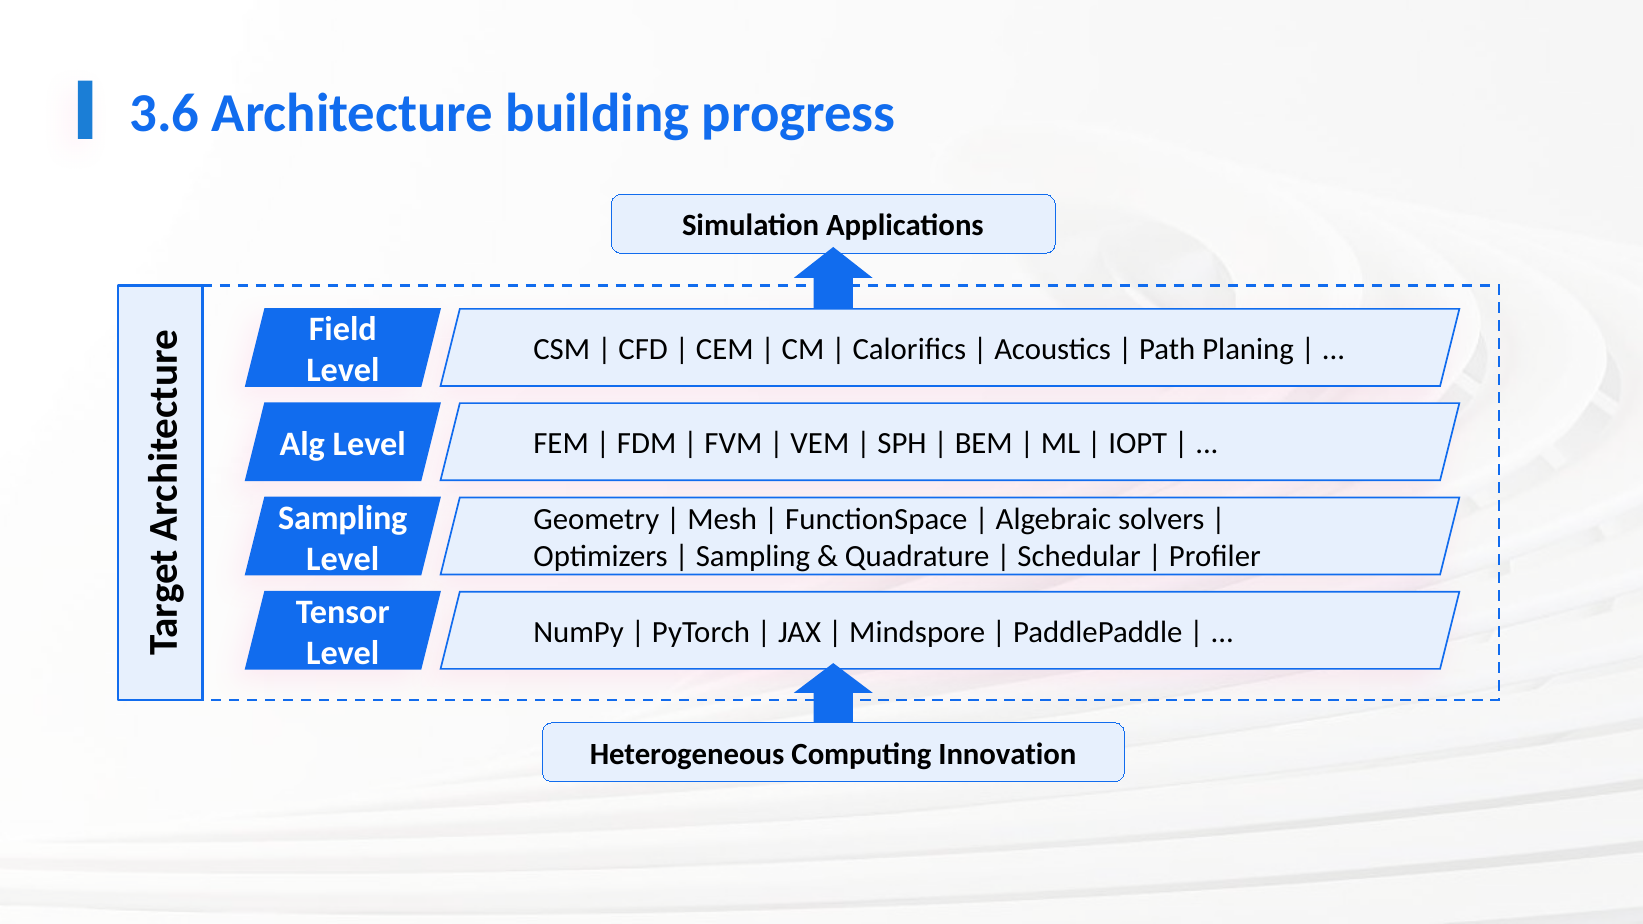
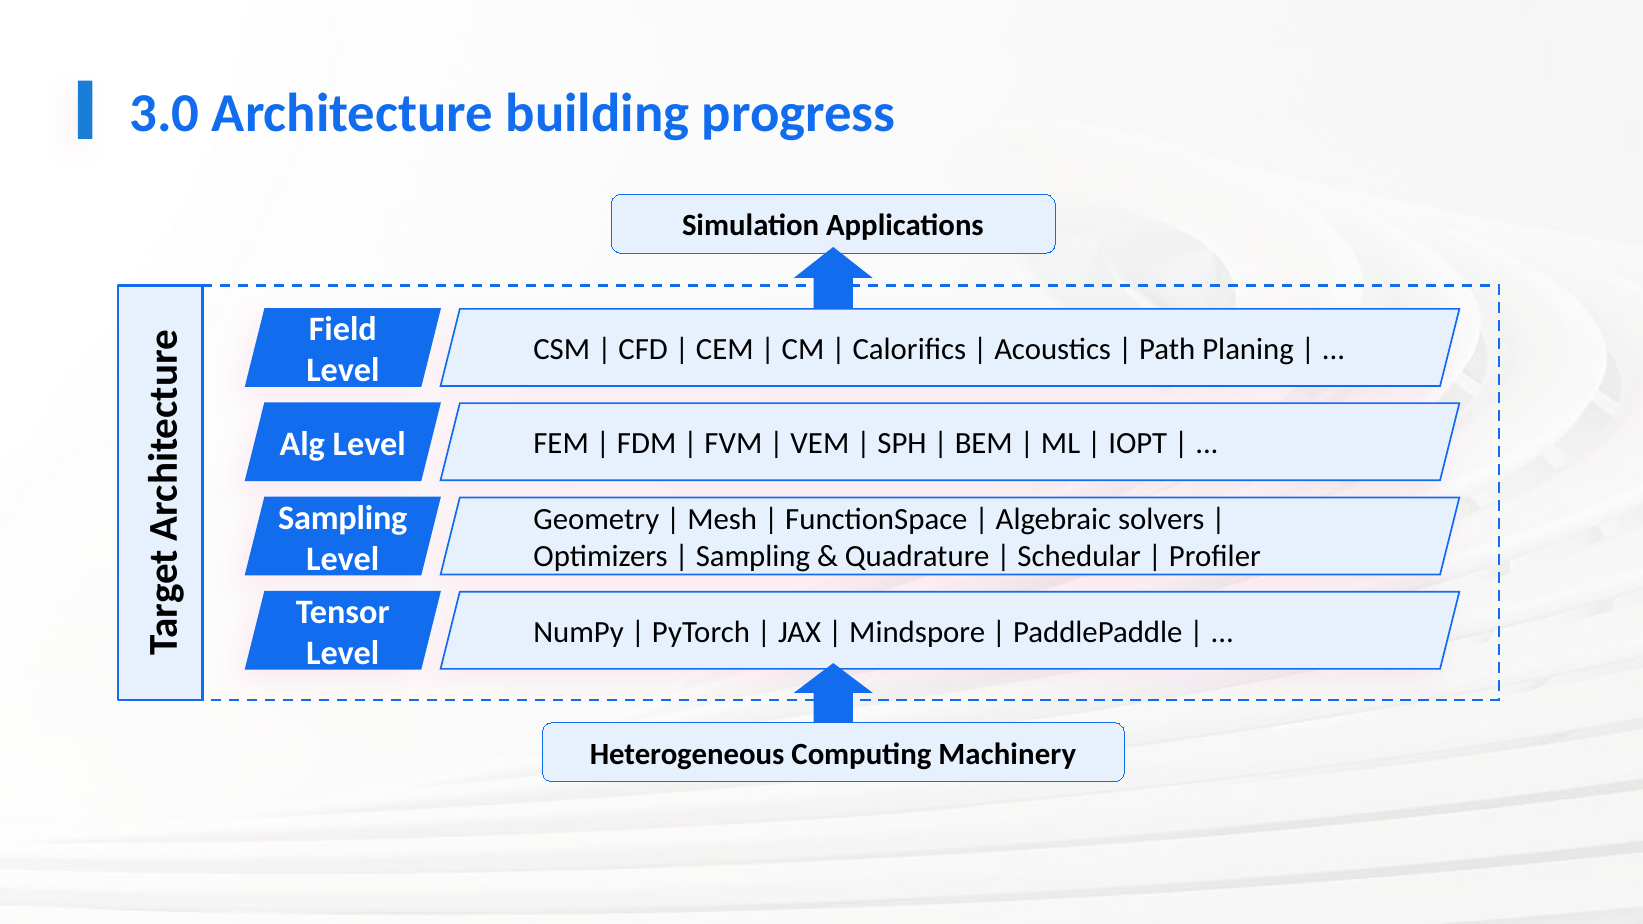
3.6: 3.6 -> 3.0
Innovation: Innovation -> Machinery
